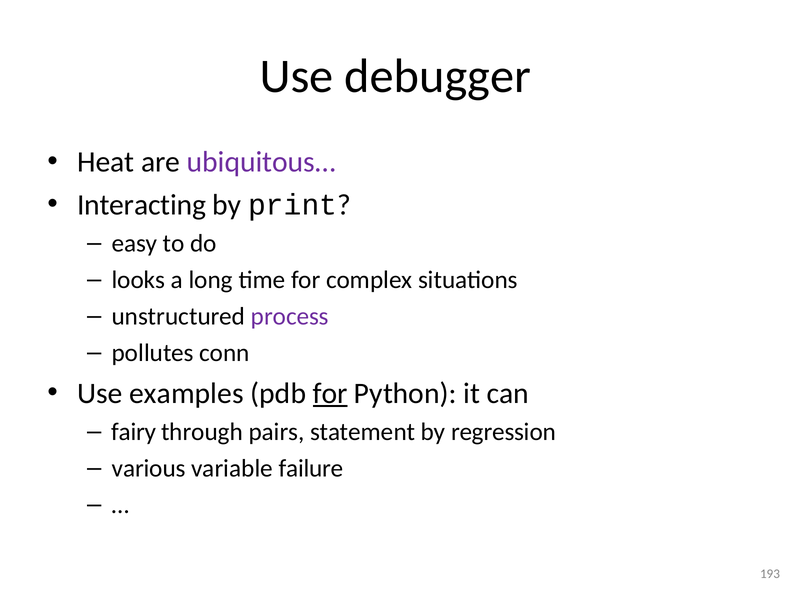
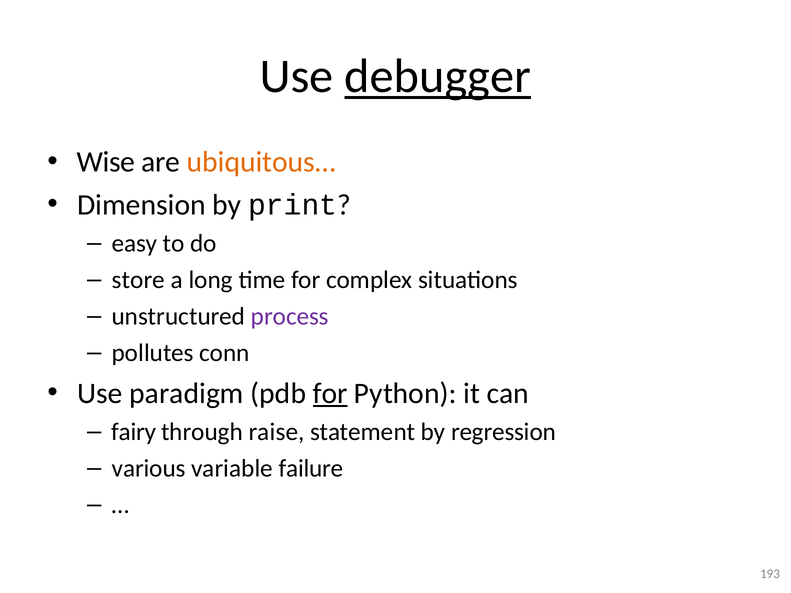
debugger underline: none -> present
Heat: Heat -> Wise
ubiquitous… colour: purple -> orange
Interacting: Interacting -> Dimension
looks: looks -> store
examples: examples -> paradigm
pairs: pairs -> raise
